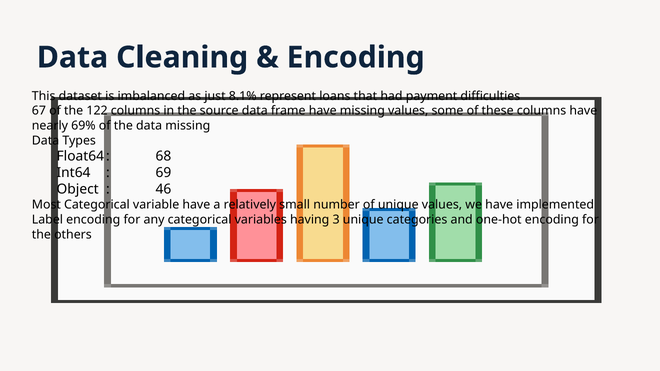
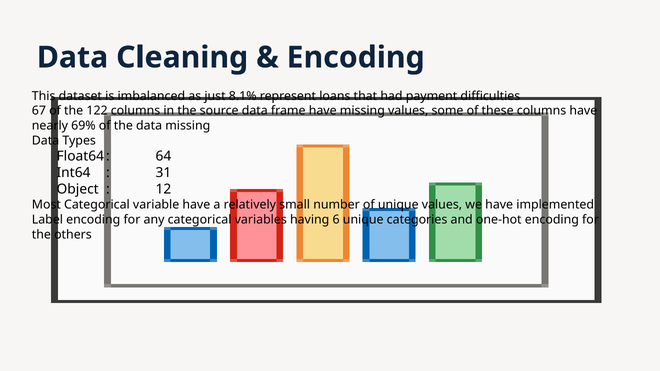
68: 68 -> 64
69: 69 -> 31
46: 46 -> 12
3: 3 -> 6
